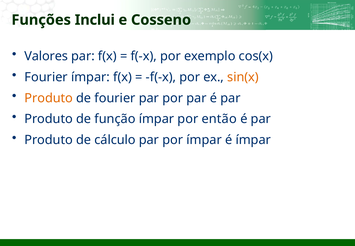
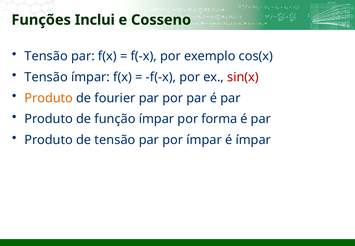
Valores at (46, 56): Valores -> Tensão
Fourier at (46, 77): Fourier -> Tensão
sin(x colour: orange -> red
então: então -> forma
de cálculo: cálculo -> tensão
